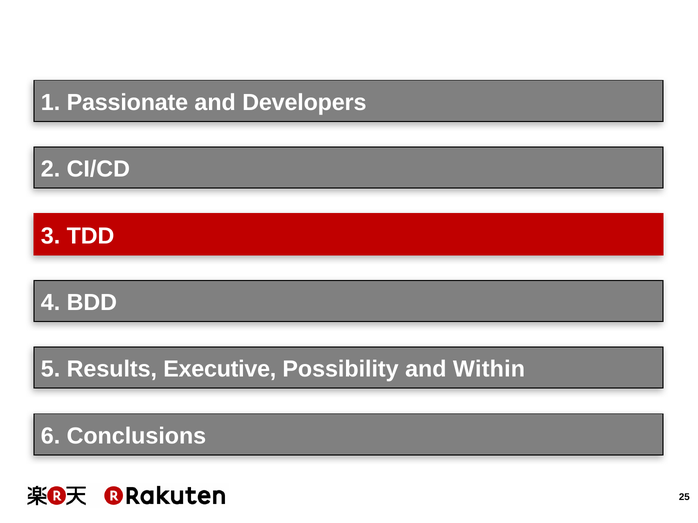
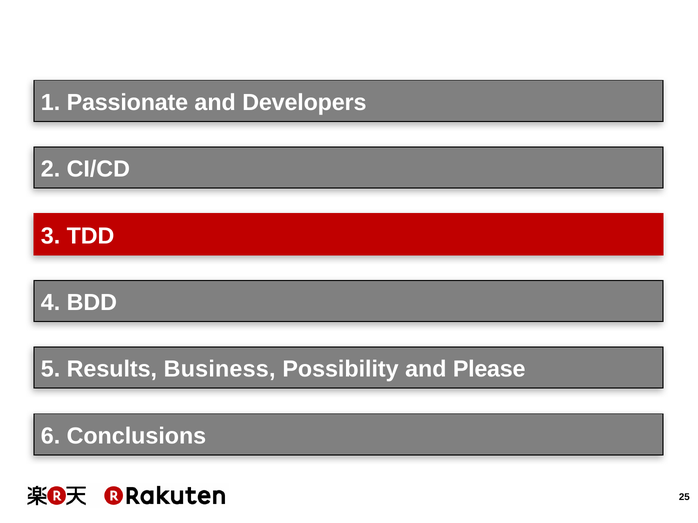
Executive: Executive -> Business
Within: Within -> Please
